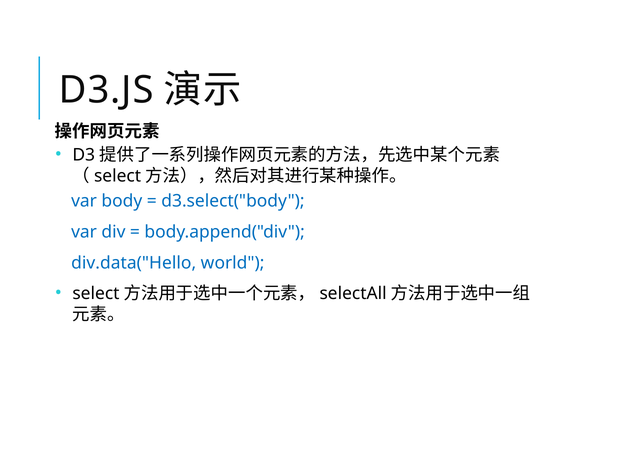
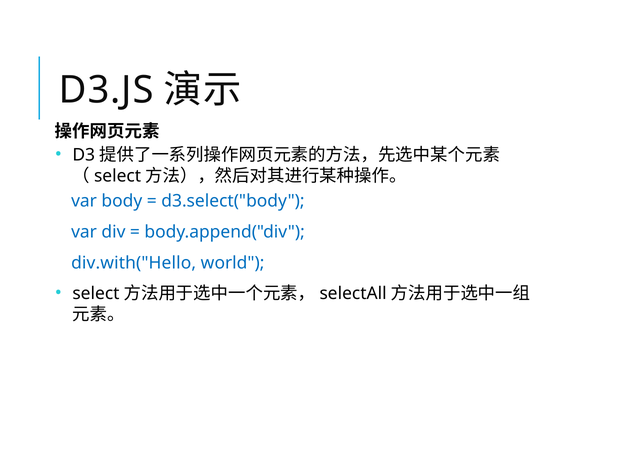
div.data("Hello: div.data("Hello -> div.with("Hello
